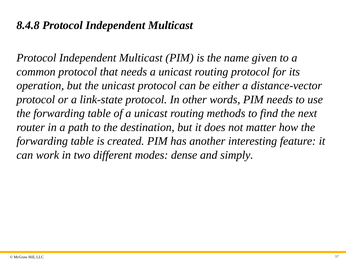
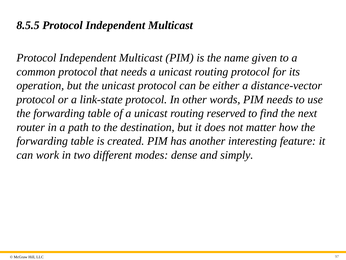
8.4.8: 8.4.8 -> 8.5.5
methods: methods -> reserved
